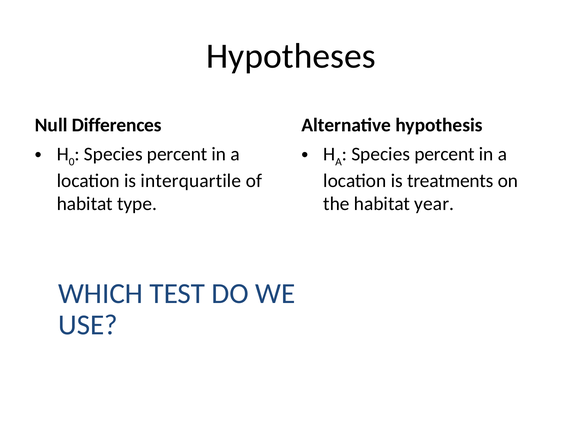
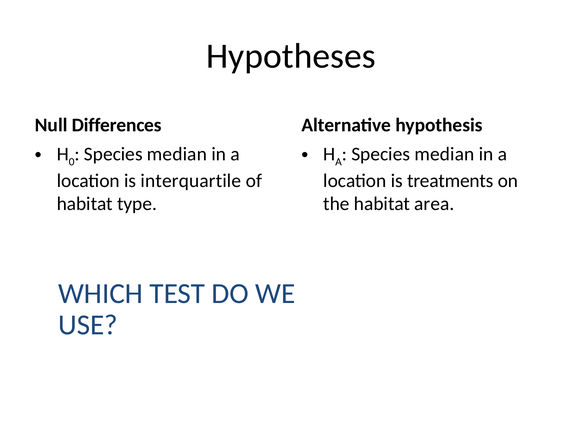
percent at (177, 154): percent -> median
percent at (445, 154): percent -> median
year: year -> area
